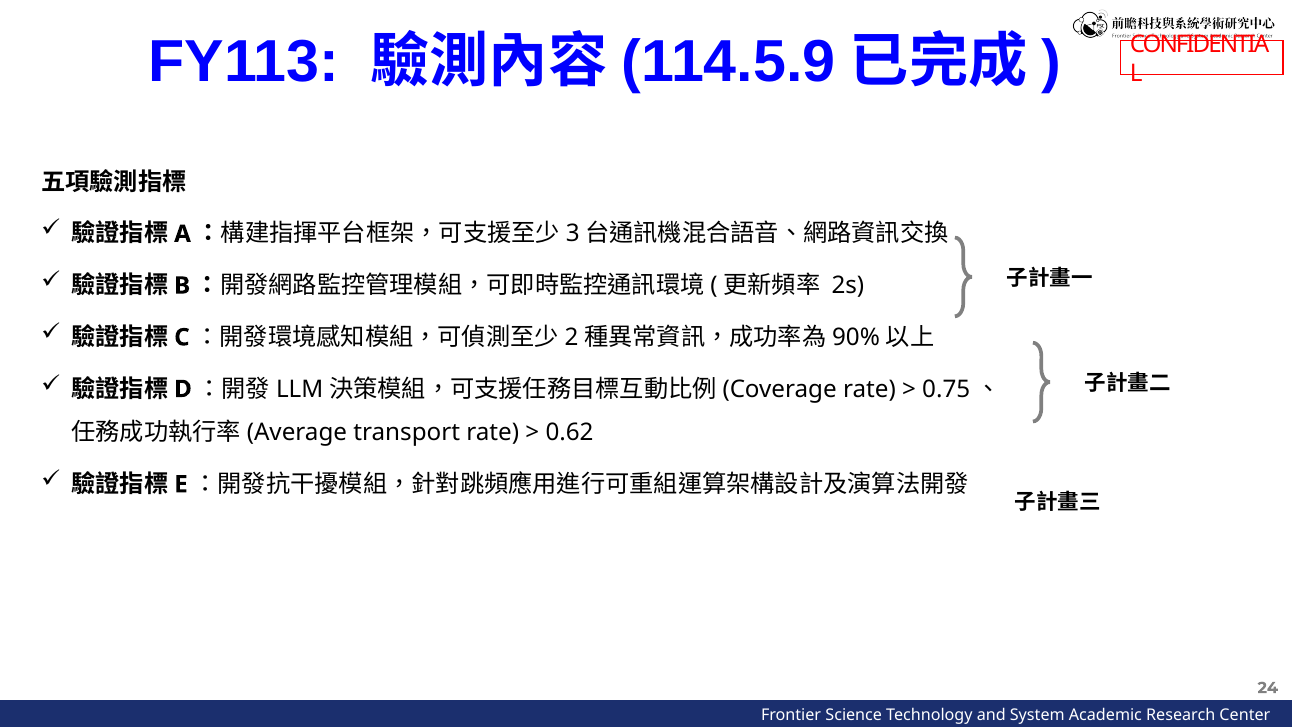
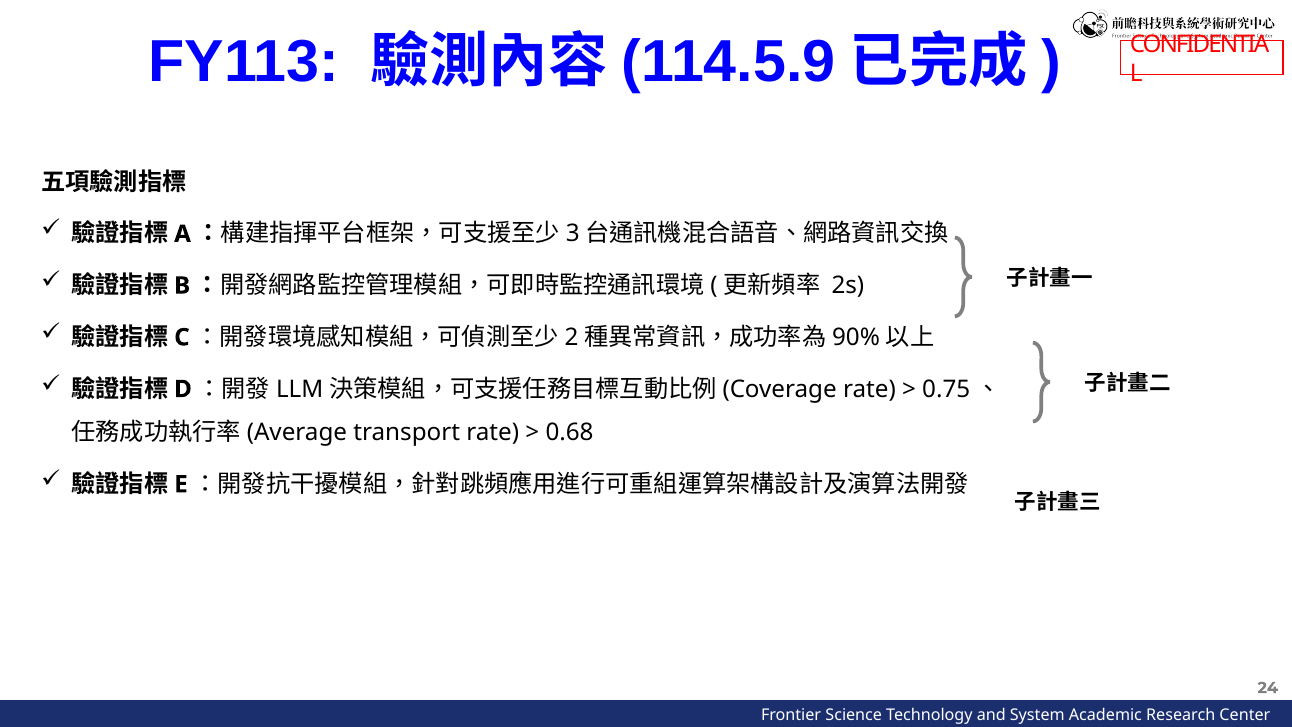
0.62: 0.62 -> 0.68
